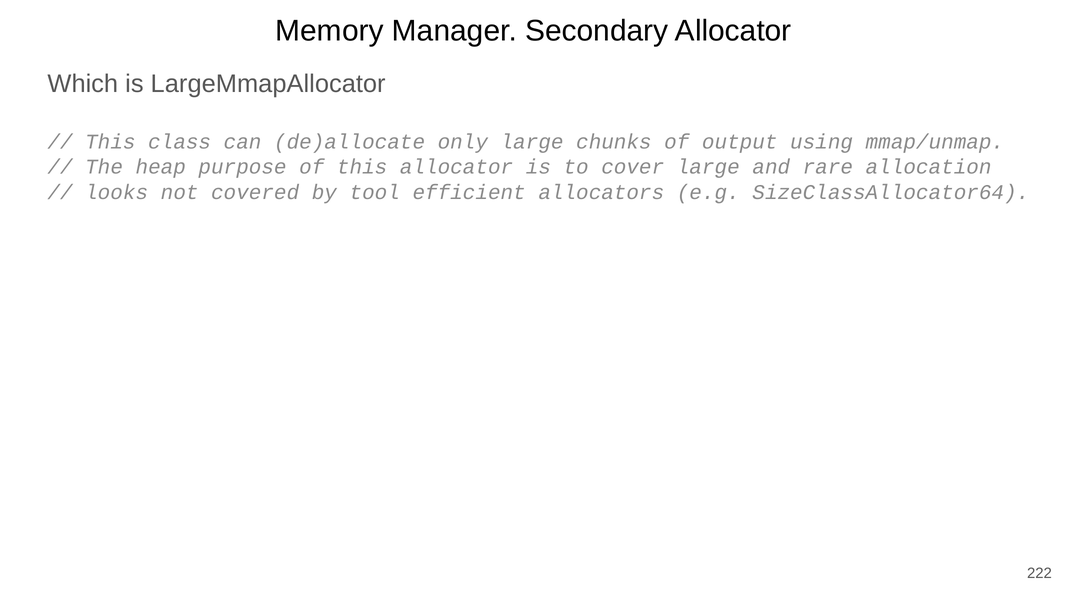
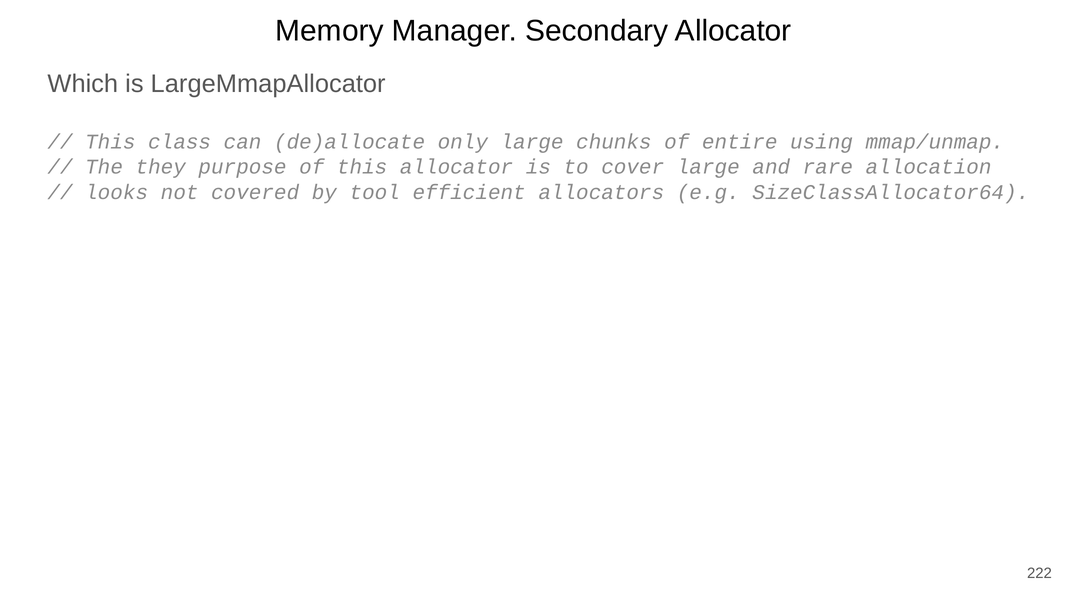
output: output -> entire
heap: heap -> they
